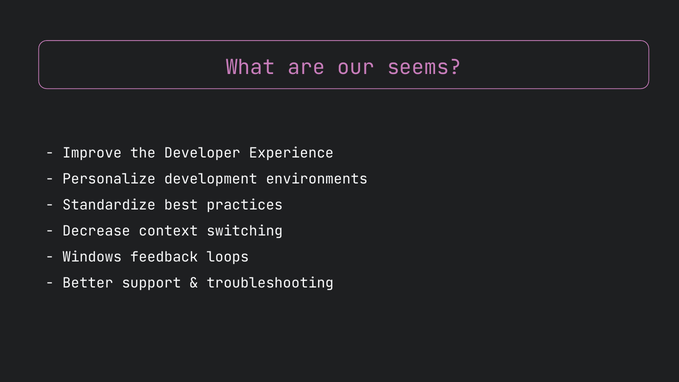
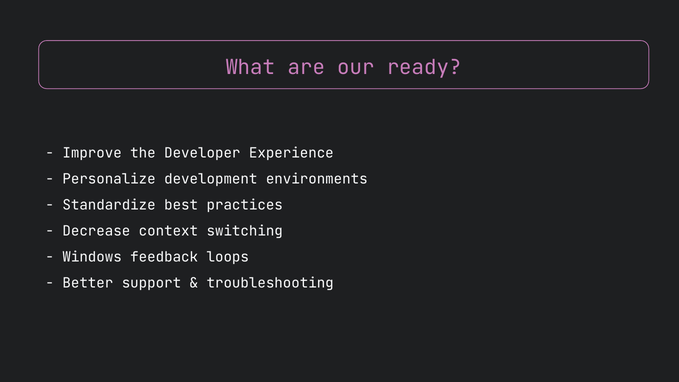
seems: seems -> ready
